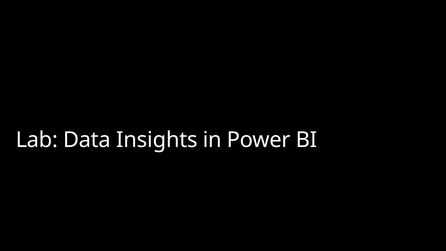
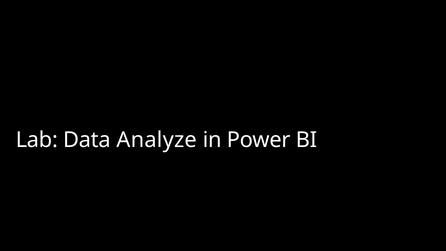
Insights: Insights -> Analyze
